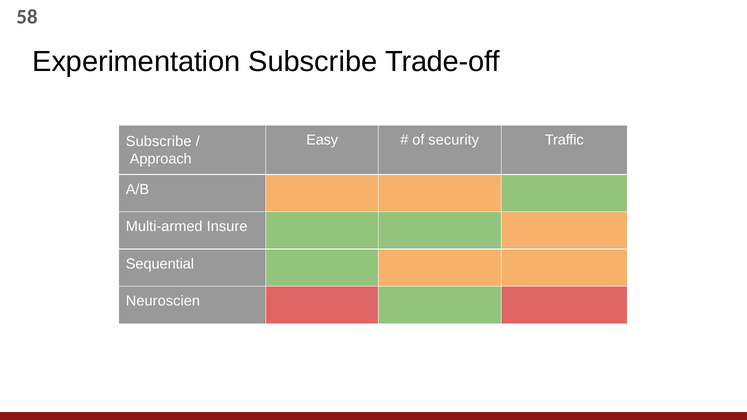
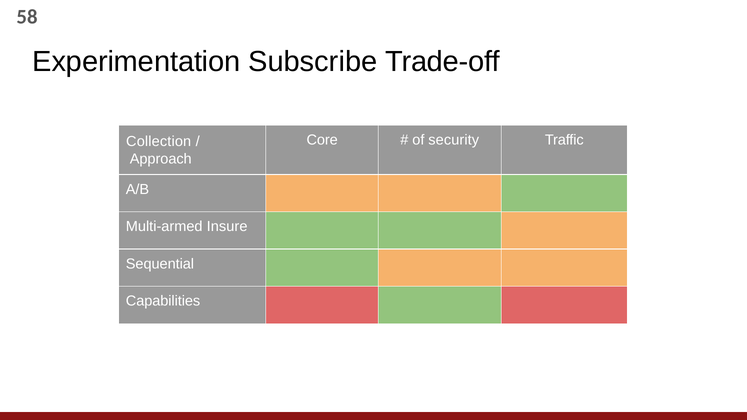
Easy: Easy -> Core
Subscribe at (159, 142): Subscribe -> Collection
Neuroscien: Neuroscien -> Capabilities
